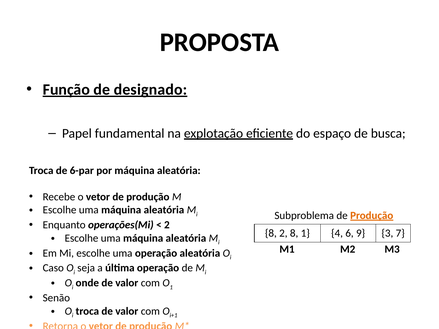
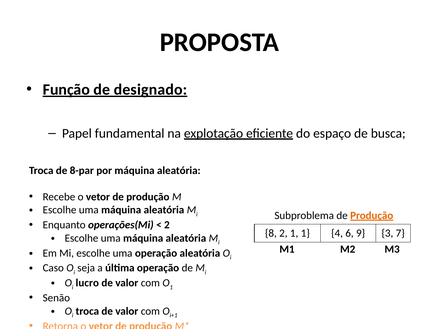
6-par: 6-par -> 8-par
2 8: 8 -> 1
onde: onde -> lucro
